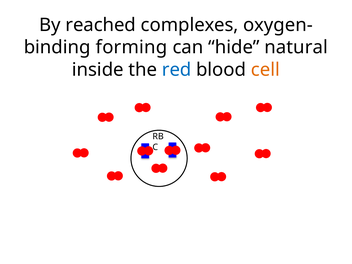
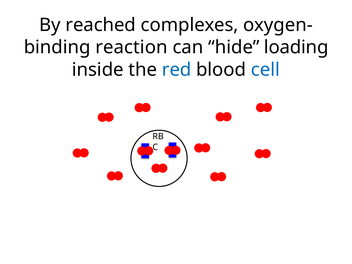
forming: forming -> reaction
natural: natural -> loading
cell colour: orange -> blue
